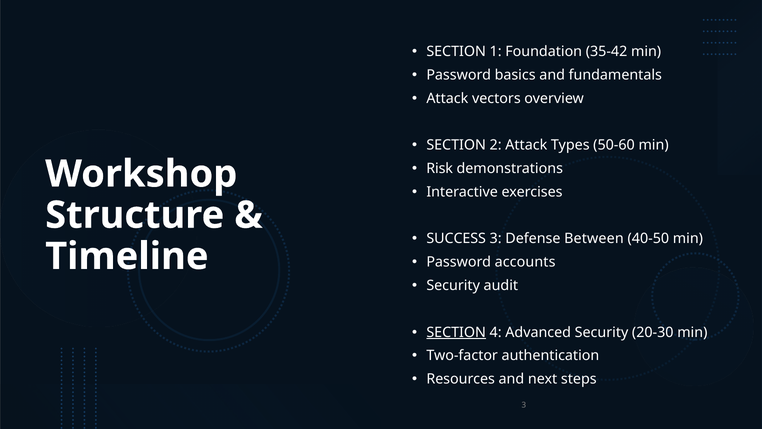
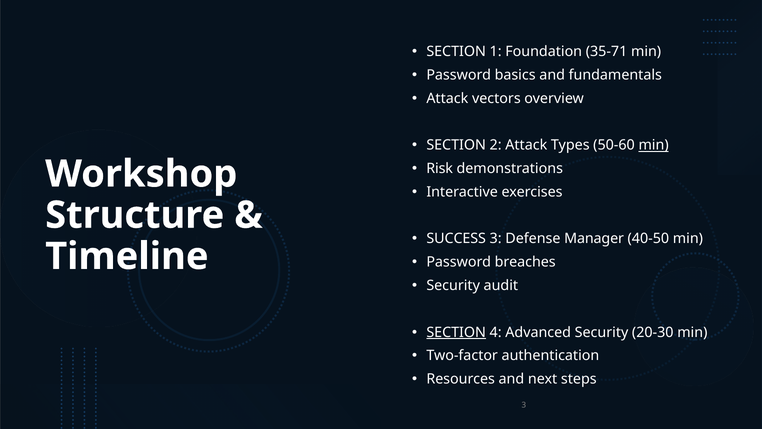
35-42: 35-42 -> 35-71
min at (654, 145) underline: none -> present
Between: Between -> Manager
accounts: accounts -> breaches
